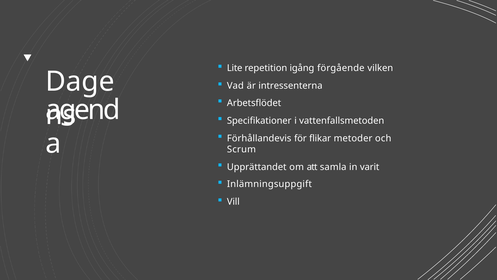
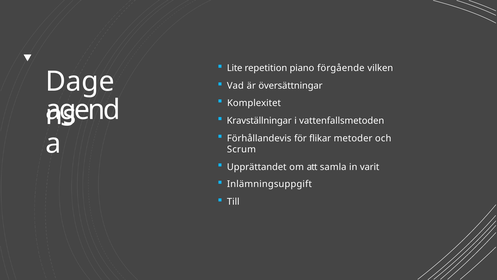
igång: igång -> piano
intressenterna: intressenterna -> översättningar
Arbetsflödet: Arbetsflödet -> Komplexitet
Specifikationer: Specifikationer -> Kravställningar
Vill: Vill -> Till
